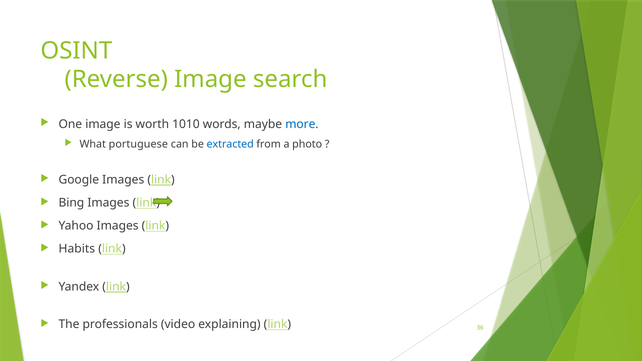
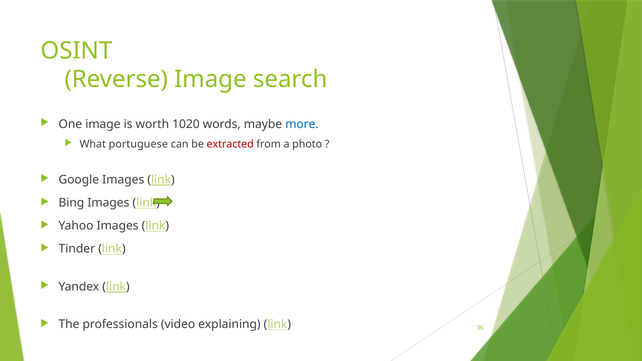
1010: 1010 -> 1020
extracted colour: blue -> red
Habits: Habits -> Tinder
